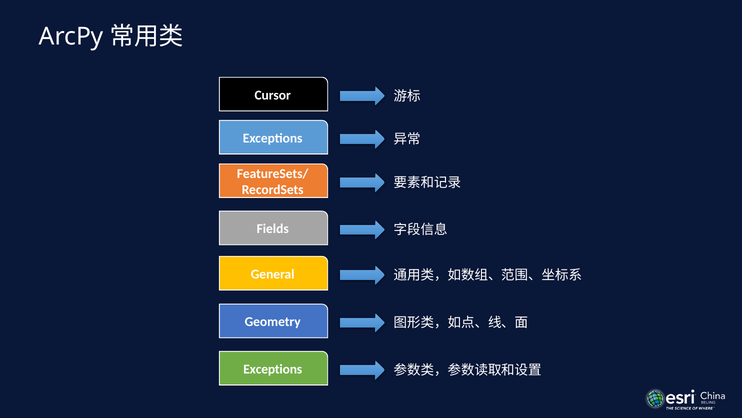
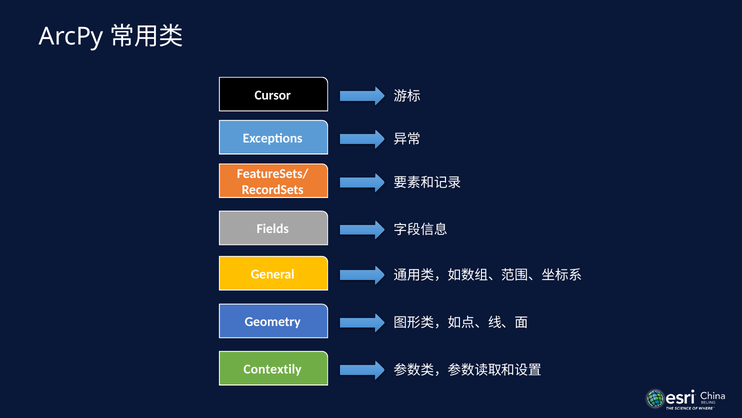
Exceptions at (273, 369): Exceptions -> Contextily
